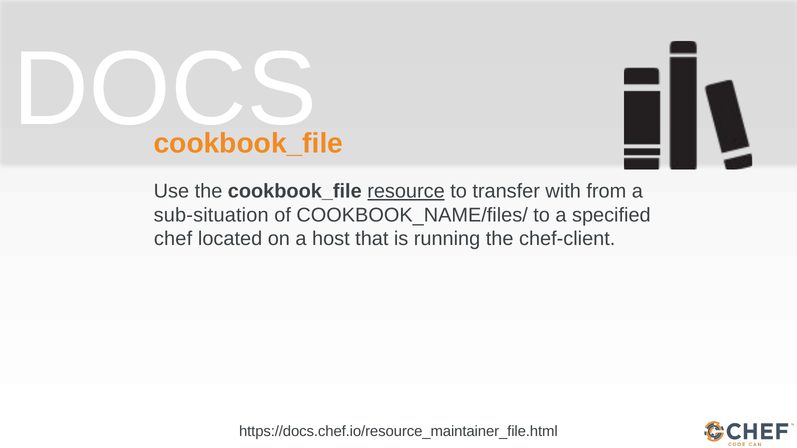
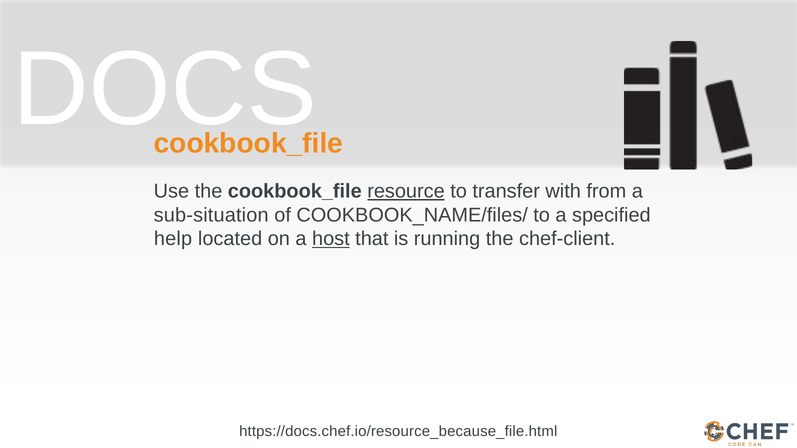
chef: chef -> help
host underline: none -> present
https://docs.chef.io/resource_maintainer_file.html: https://docs.chef.io/resource_maintainer_file.html -> https://docs.chef.io/resource_because_file.html
